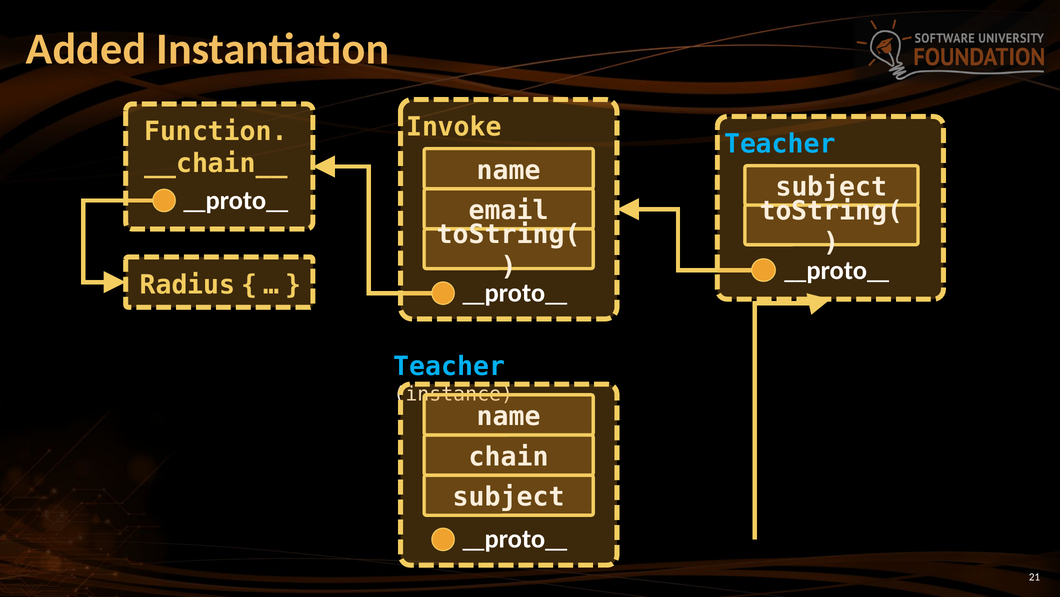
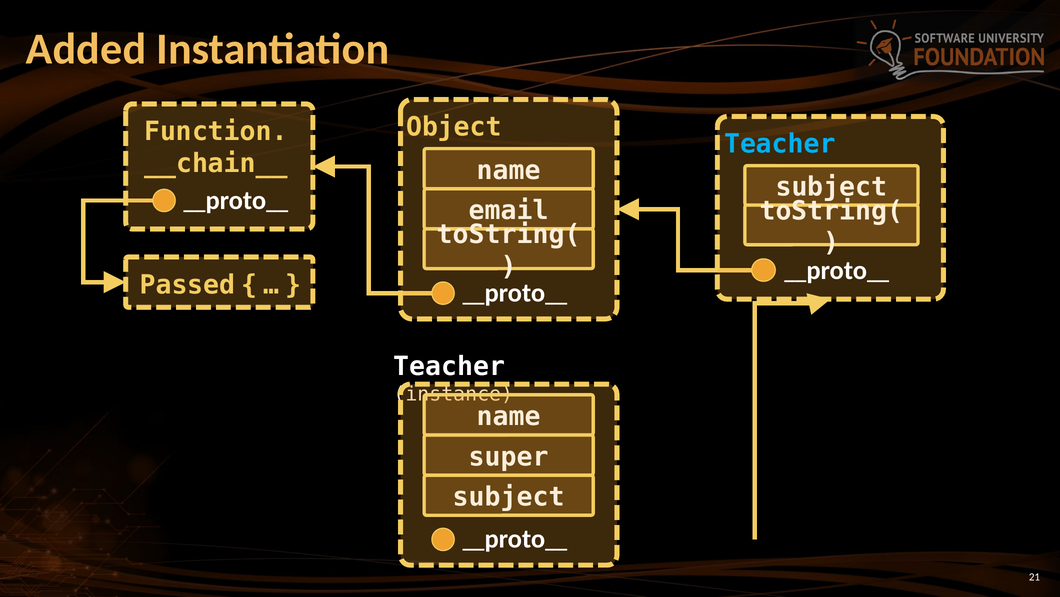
Invoke: Invoke -> Object
Radius: Radius -> Passed
Teacher at (449, 366) colour: light blue -> white
chain: chain -> super
